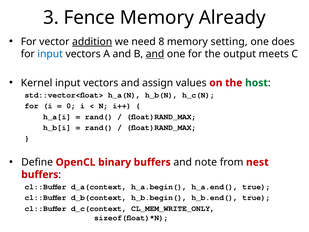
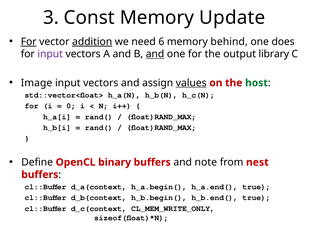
Fence: Fence -> Const
Already: Already -> Update
For at (29, 42) underline: none -> present
8: 8 -> 6
setting: setting -> behind
input at (50, 54) colour: blue -> purple
meets: meets -> library
Kernel: Kernel -> Image
values underline: none -> present
